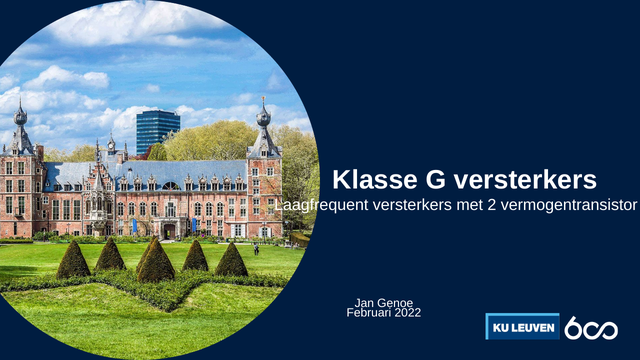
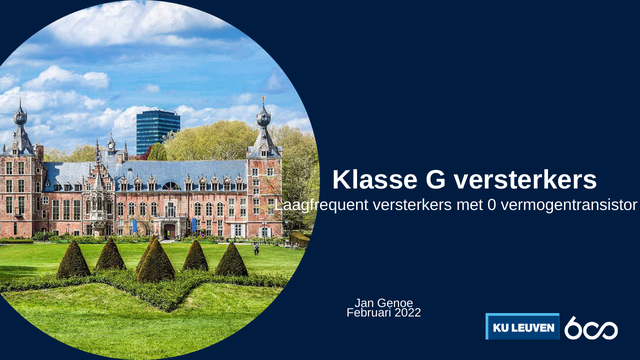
2: 2 -> 0
